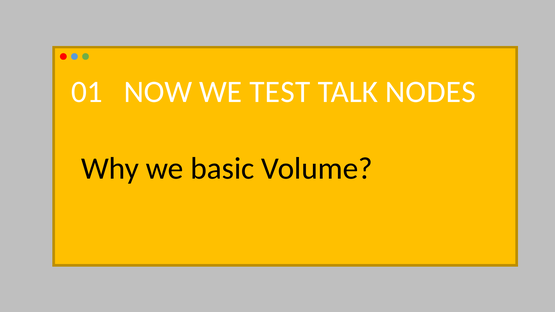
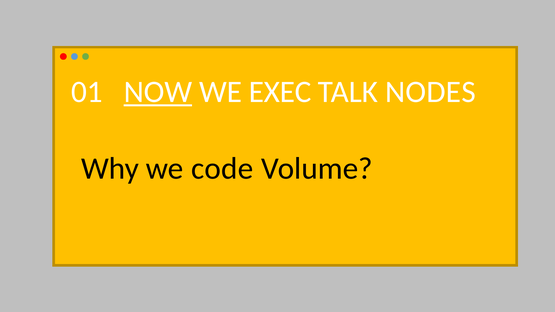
NOW underline: none -> present
TEST: TEST -> EXEC
basic: basic -> code
